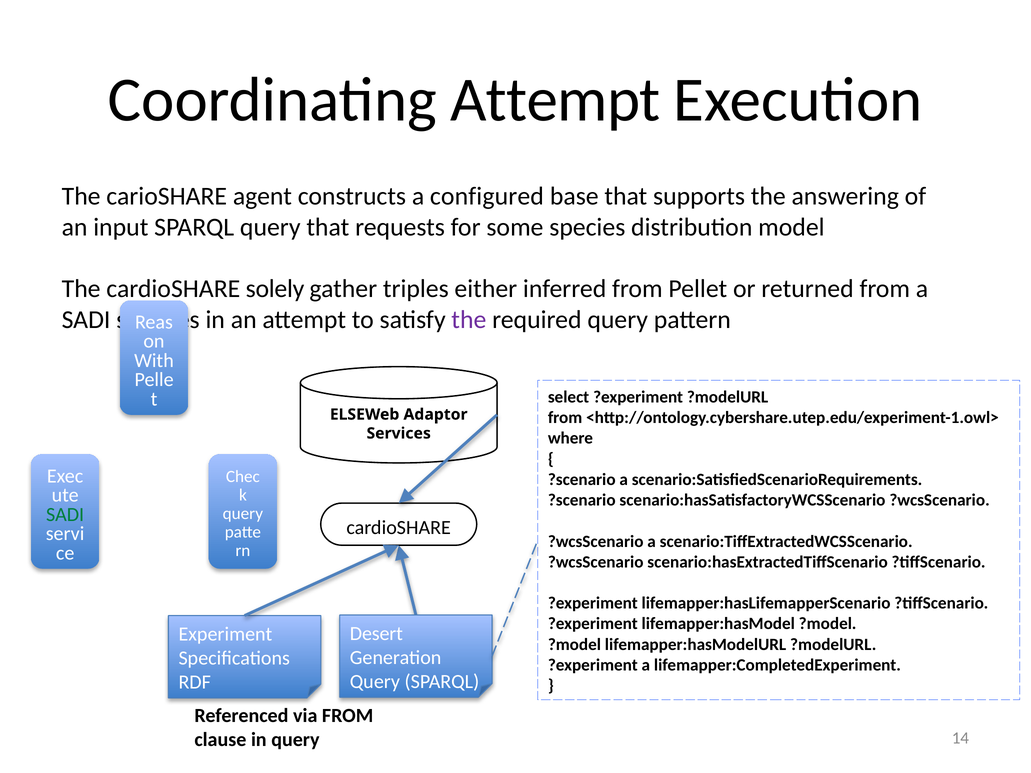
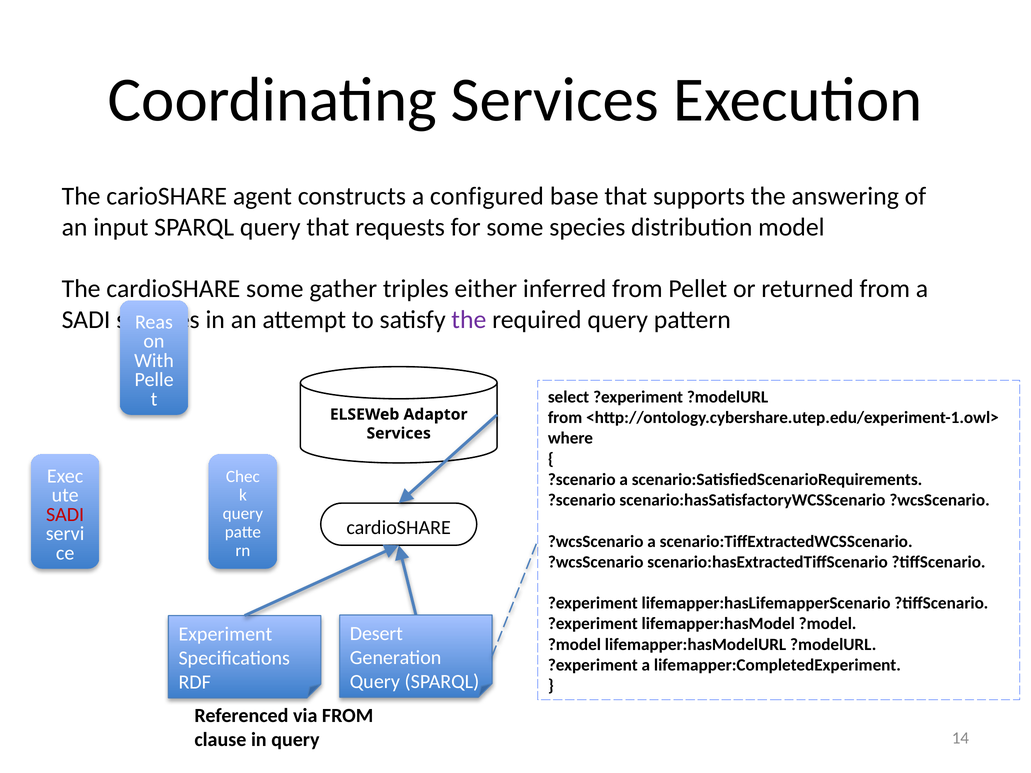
Coordinating Attempt: Attempt -> Services
solely at (275, 289): solely -> some
SADI at (65, 515) colour: green -> red
